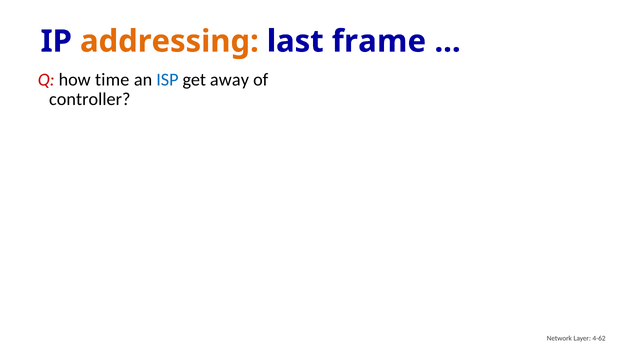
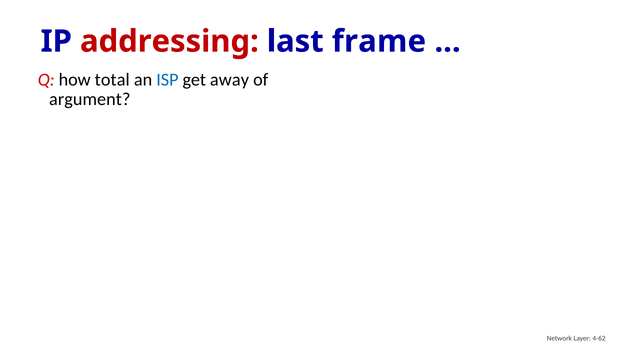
addressing colour: orange -> red
time: time -> total
controller: controller -> argument
